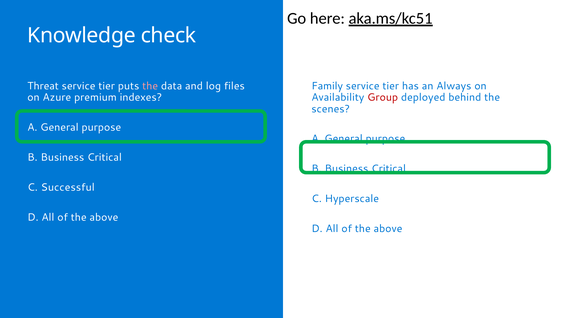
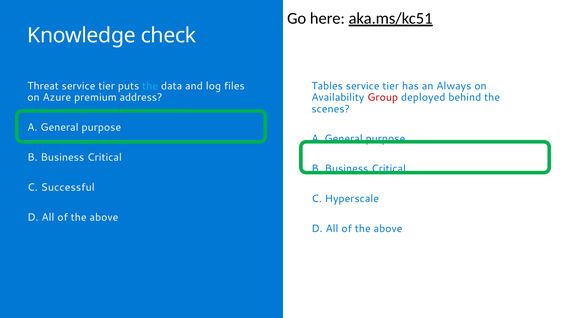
the at (150, 86) colour: pink -> light blue
Family: Family -> Tables
indexes: indexes -> address
